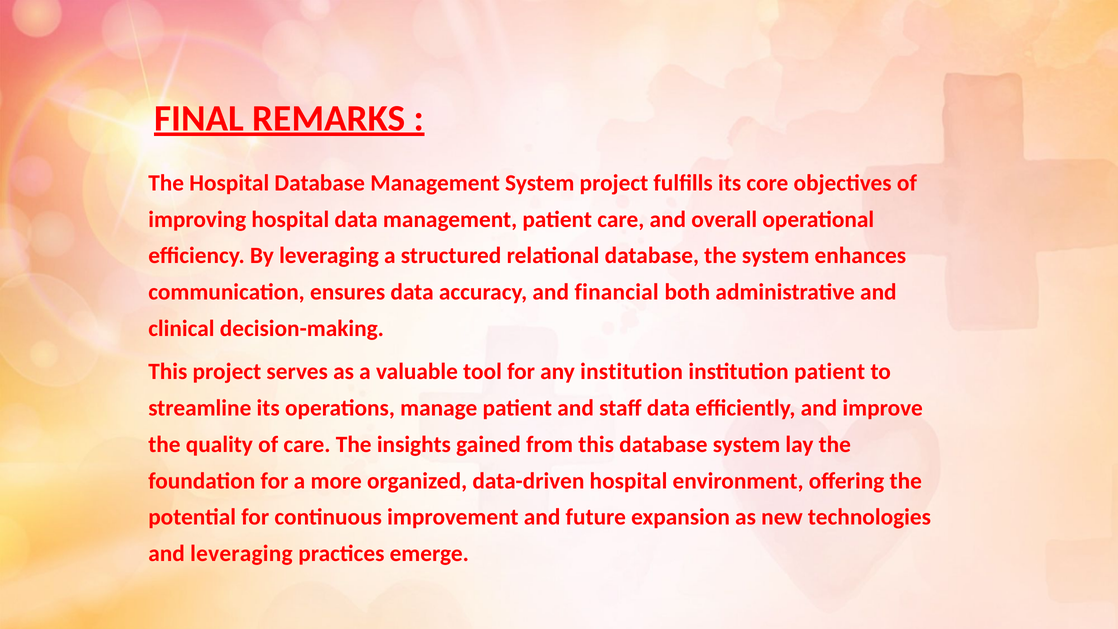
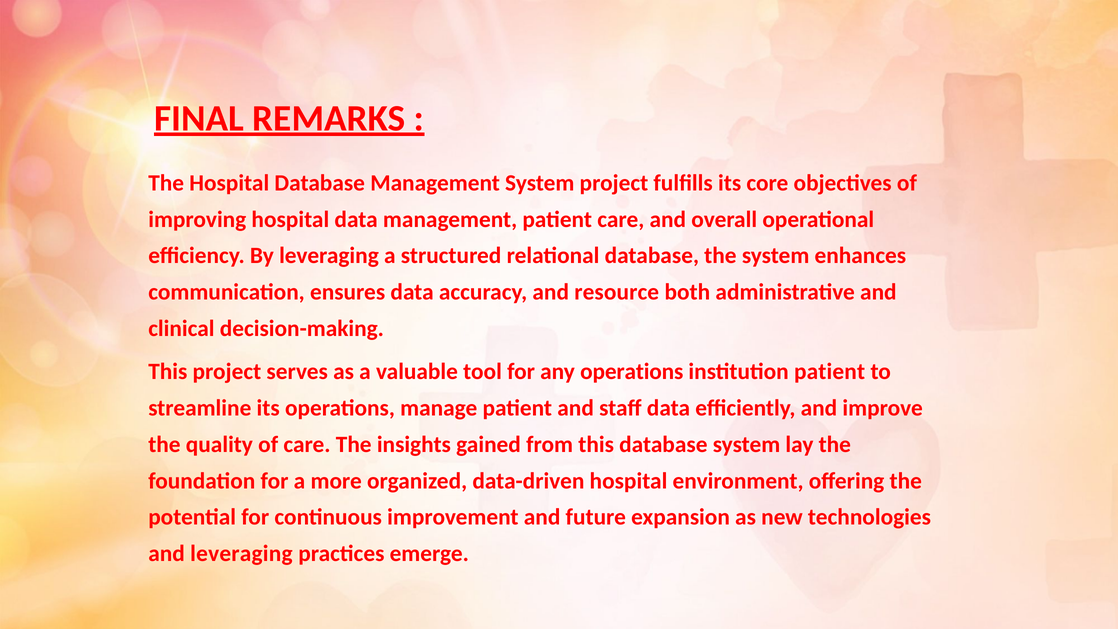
financial: financial -> resource
any institution: institution -> operations
